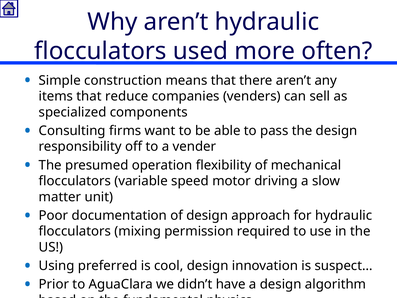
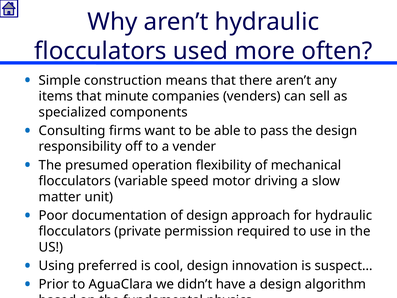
reduce: reduce -> minute
mixing: mixing -> private
